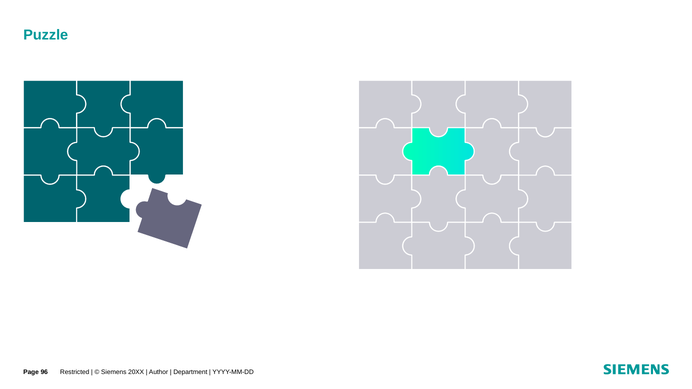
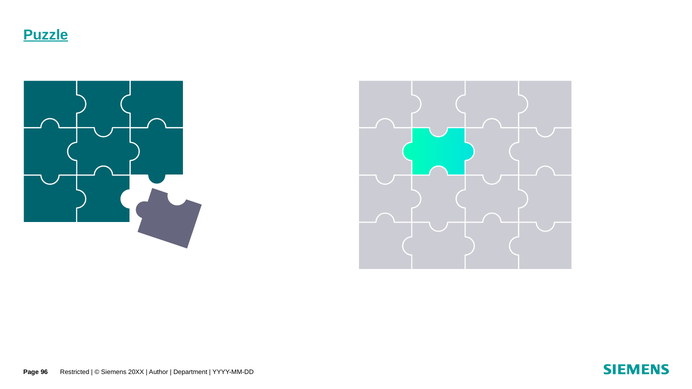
Puzzle underline: none -> present
